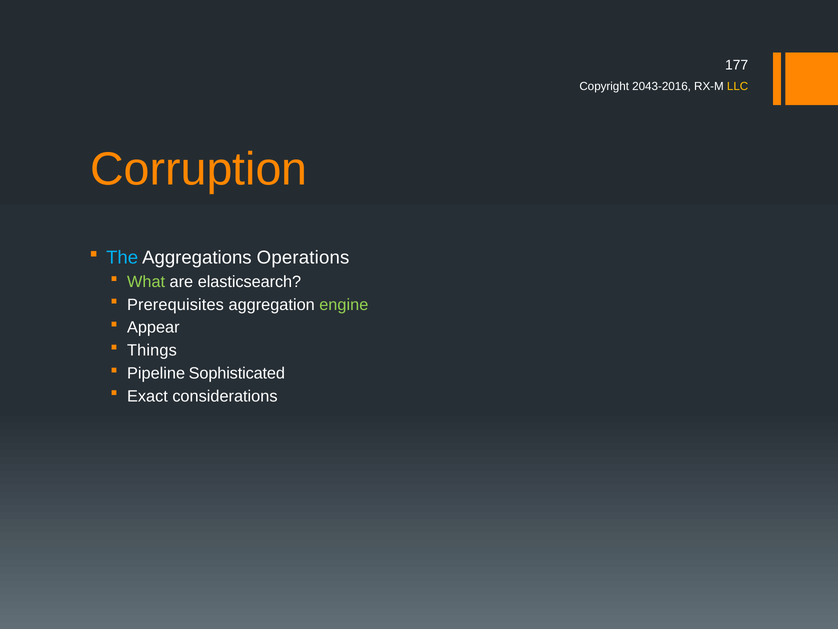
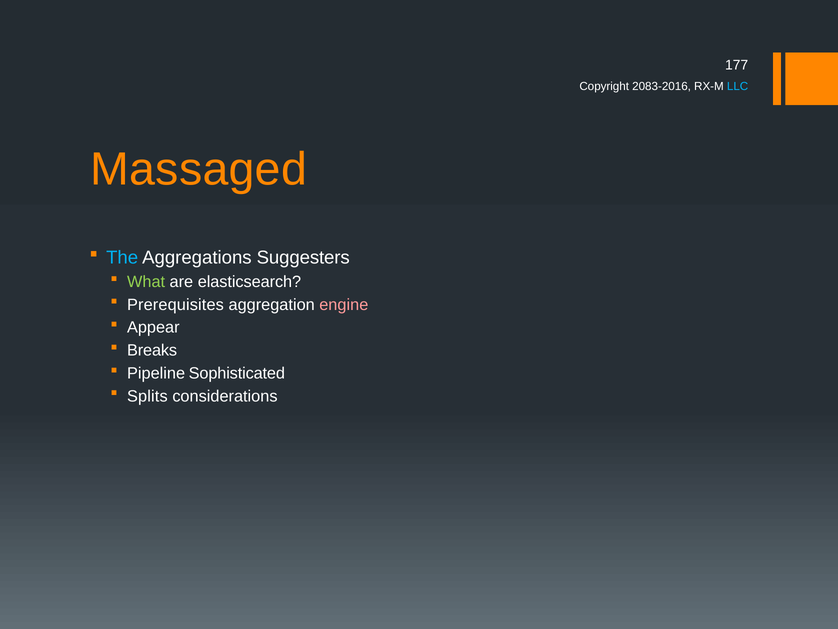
2043-2016: 2043-2016 -> 2083-2016
LLC colour: yellow -> light blue
Corruption: Corruption -> Massaged
Operations: Operations -> Suggesters
engine colour: light green -> pink
Things: Things -> Breaks
Exact: Exact -> Splits
